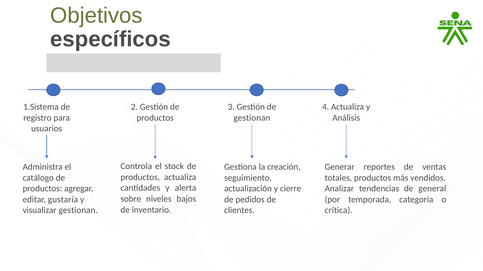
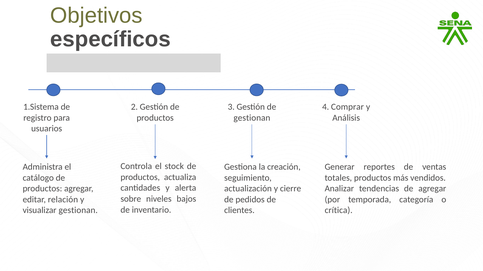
4 Actualiza: Actualiza -> Comprar
de general: general -> agregar
gustaría: gustaría -> relación
